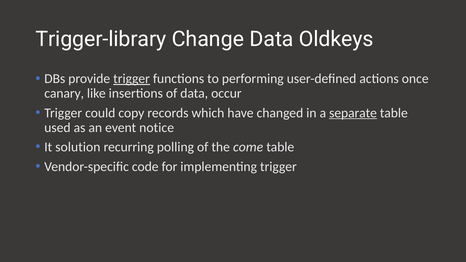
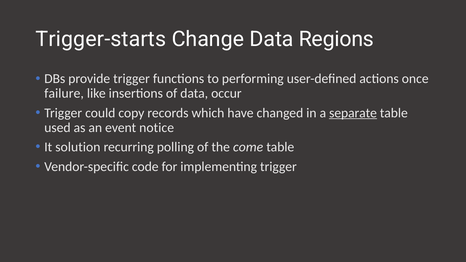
Trigger-library: Trigger-library -> Trigger-starts
Oldkeys: Oldkeys -> Regions
trigger at (132, 79) underline: present -> none
canary: canary -> failure
